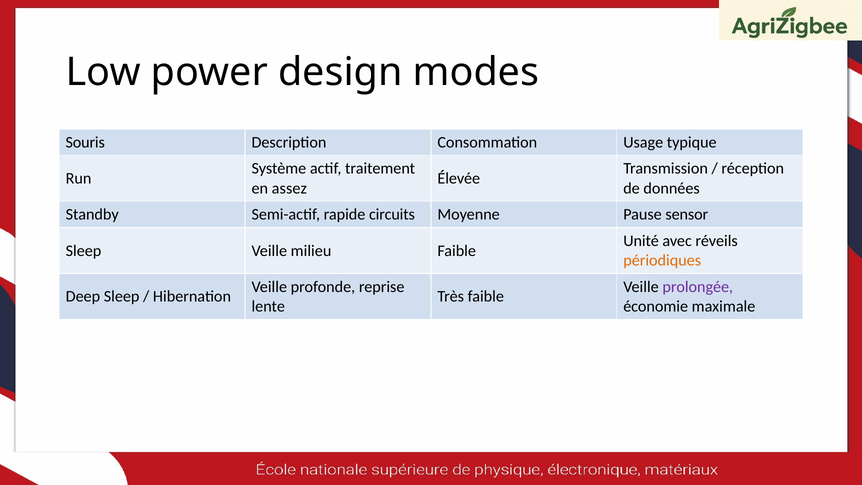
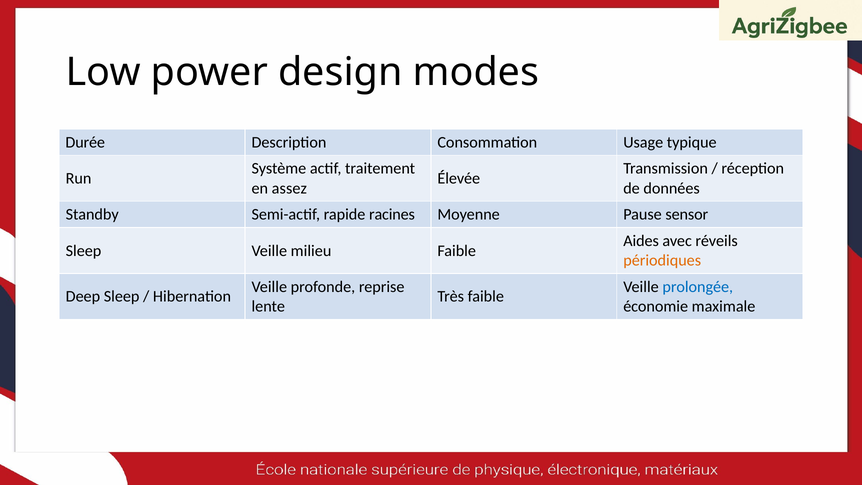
Souris: Souris -> Durée
circuits: circuits -> racines
Unité: Unité -> Aides
prolongée colour: purple -> blue
